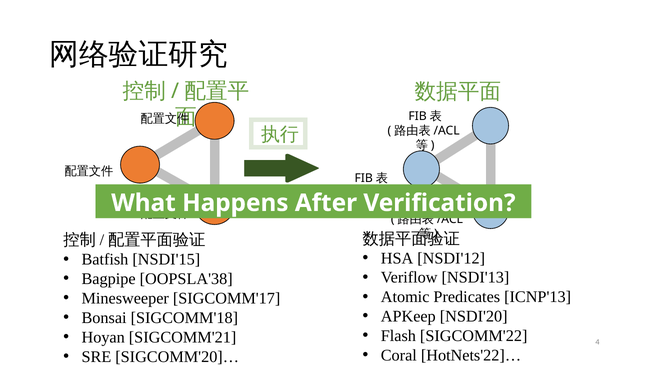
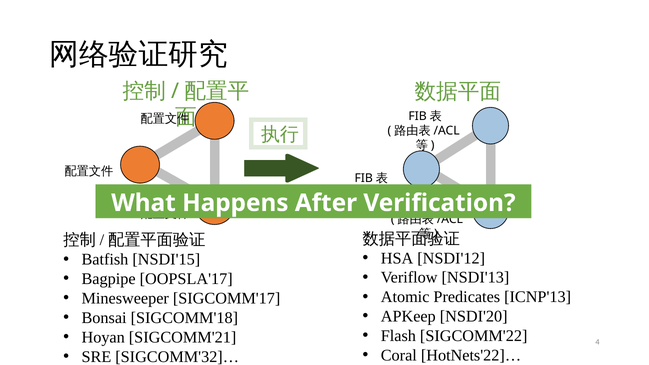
OOPSLA'38: OOPSLA'38 -> OOPSLA'17
SIGCOMM'20]…: SIGCOMM'20]… -> SIGCOMM'32]…
